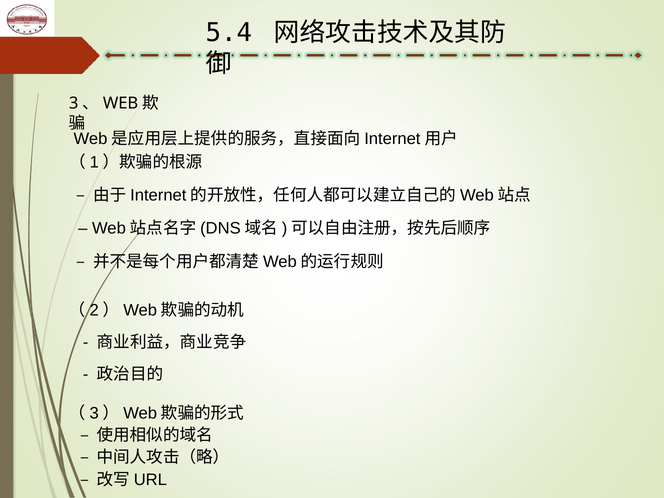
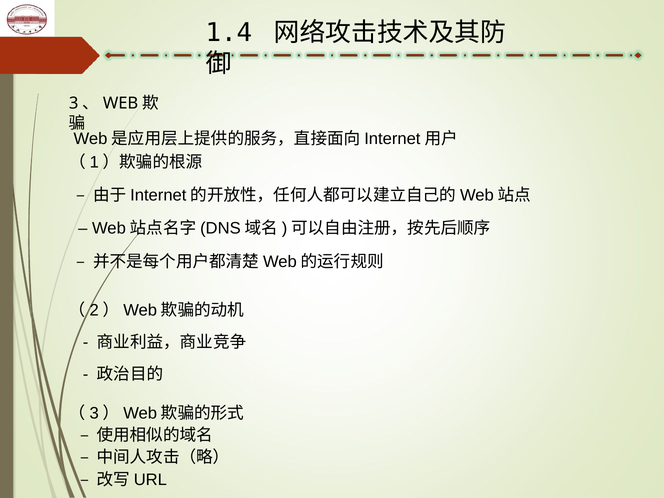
5.4: 5.4 -> 1.4
